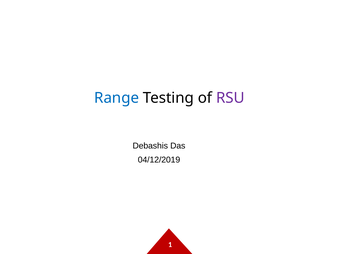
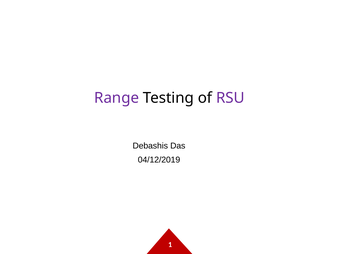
Range colour: blue -> purple
